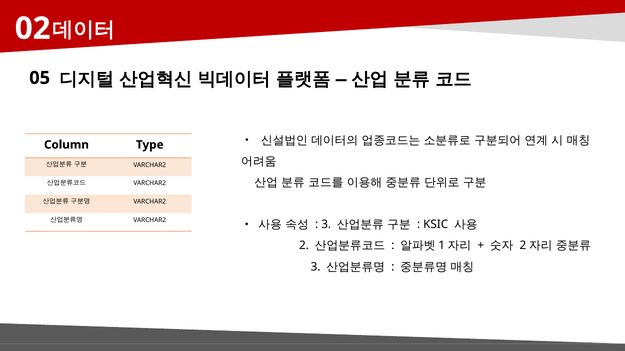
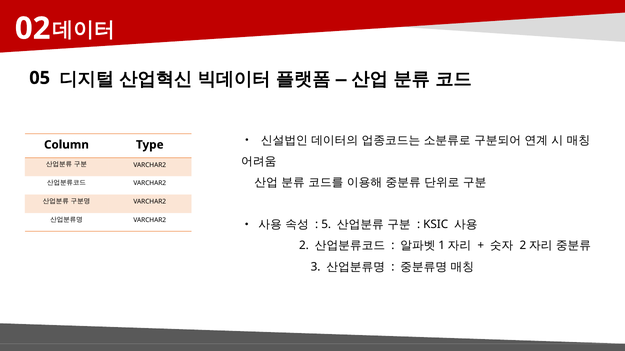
3 at (326, 225): 3 -> 5
